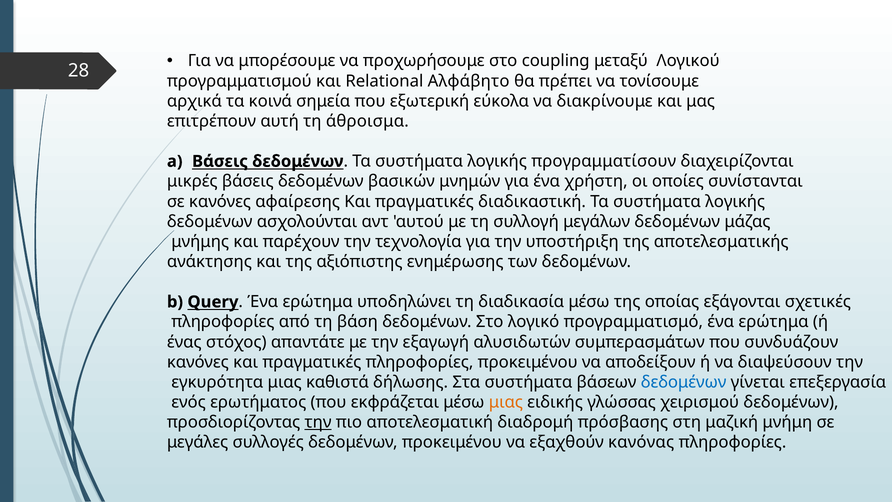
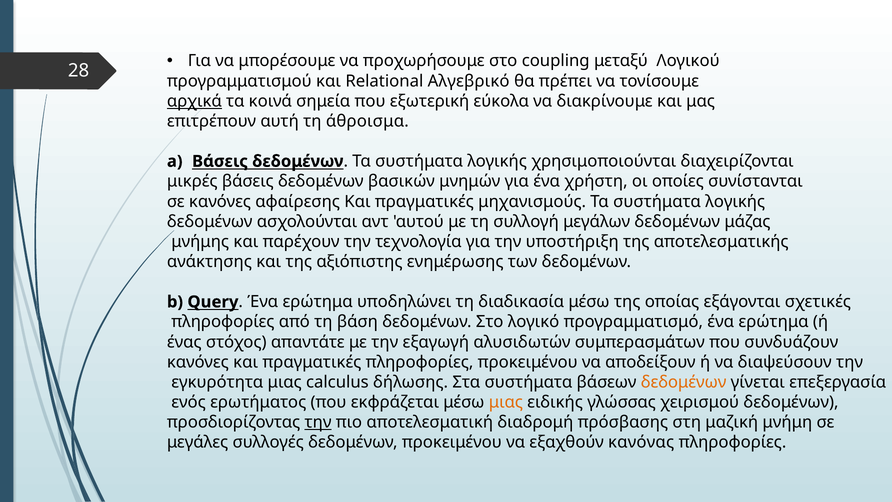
Αλφάβητο: Αλφάβητο -> Αλγεβρικό
αρχικά underline: none -> present
προγραμματίσουν: προγραμματίσουν -> χρησιμοποιούνται
διαδικαστική: διαδικαστική -> μηχανισμούς
καθιστά: καθιστά -> calculus
δεδομένων at (684, 382) colour: blue -> orange
